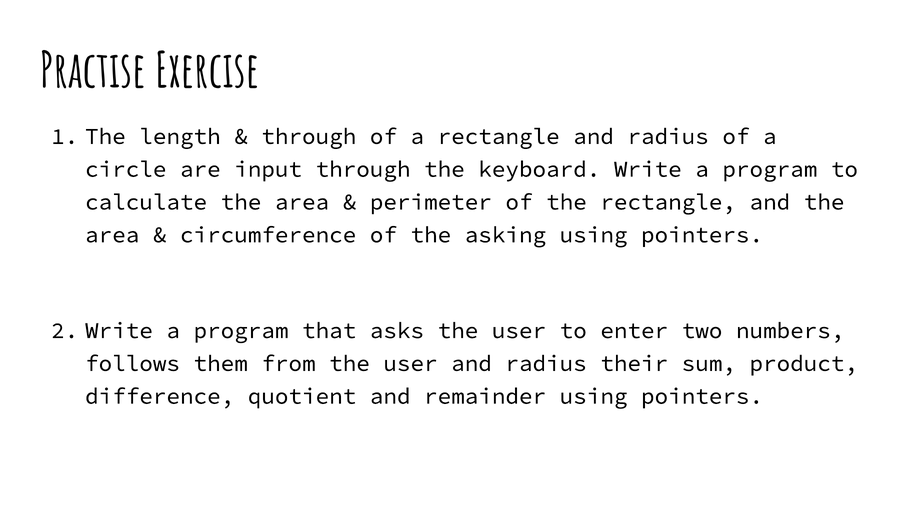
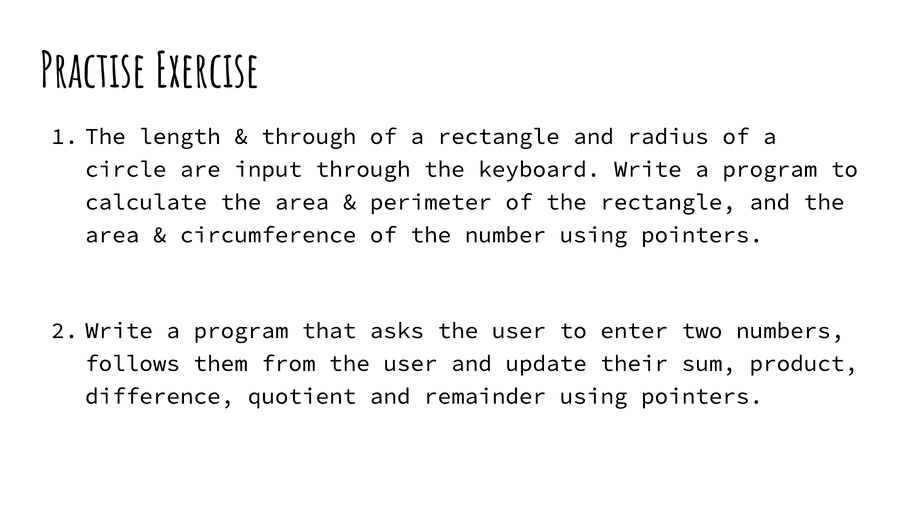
asking: asking -> number
user and radius: radius -> update
